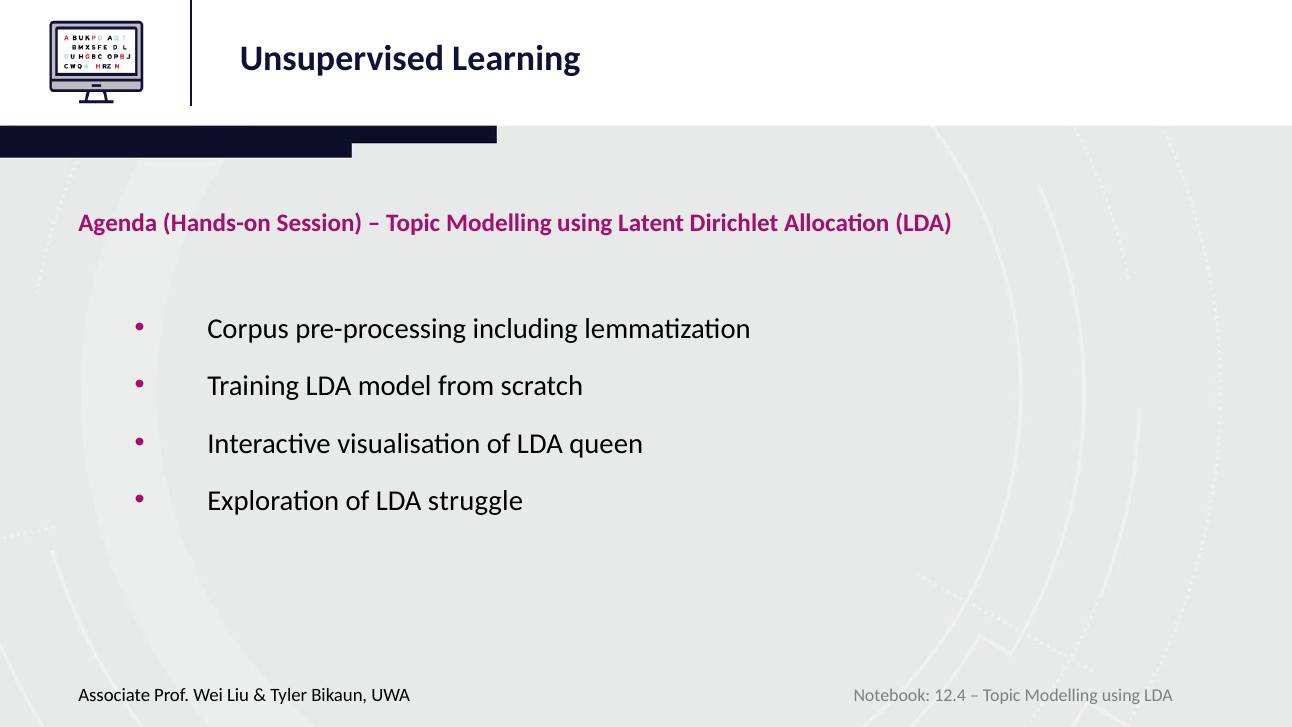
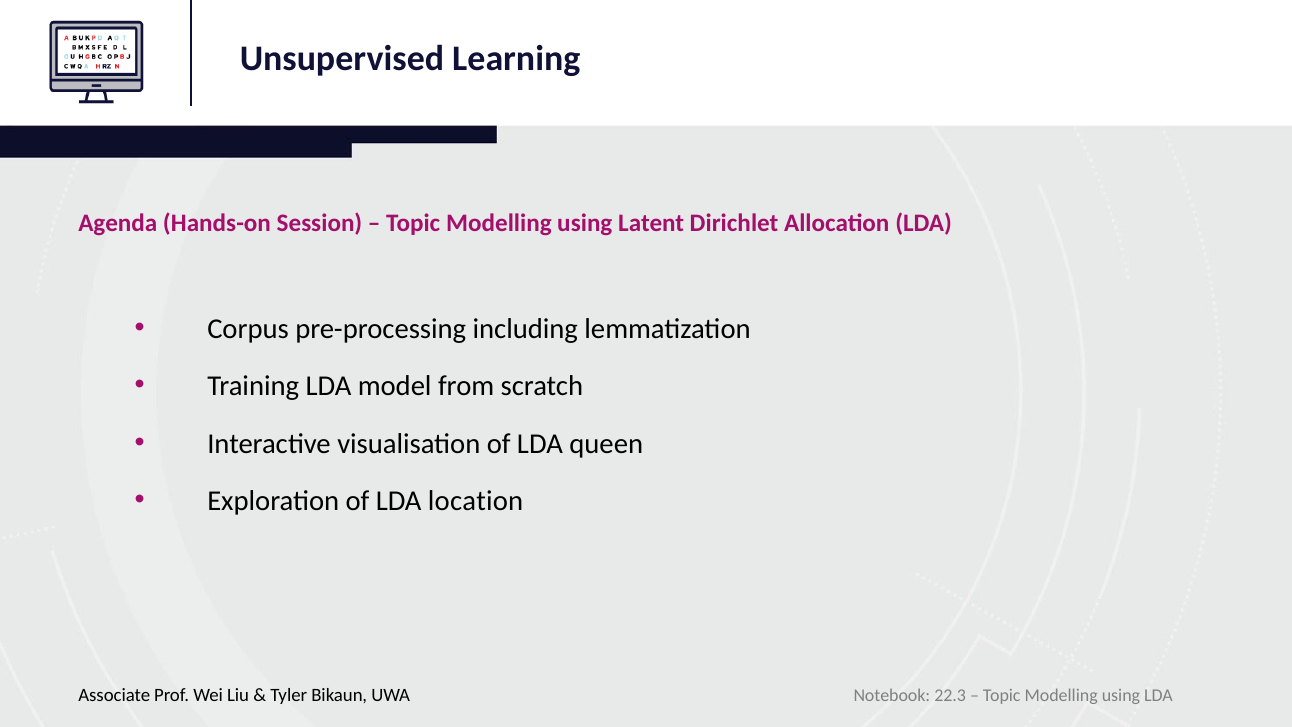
struggle: struggle -> location
12.4: 12.4 -> 22.3
